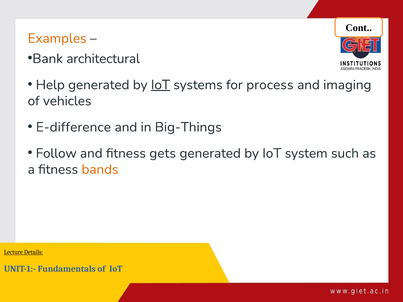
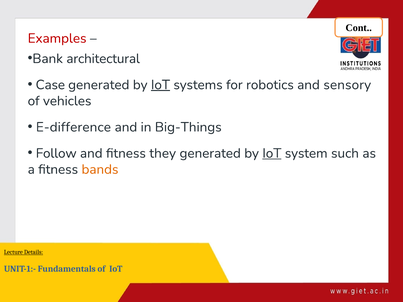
Examples colour: orange -> red
Help: Help -> Case
process: process -> robotics
imaging: imaging -> sensory
gets: gets -> they
IoT at (272, 153) underline: none -> present
